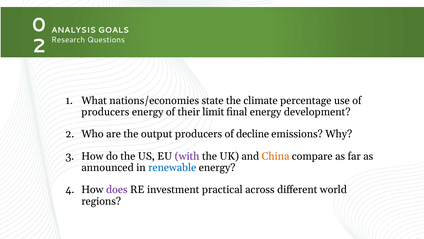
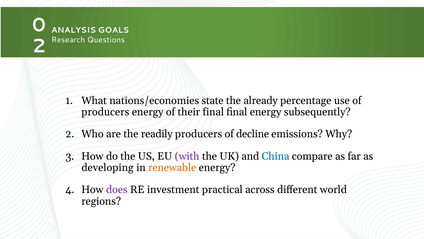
climate: climate -> already
their limit: limit -> final
development: development -> subsequently
output: output -> readily
China colour: orange -> blue
announced: announced -> developing
renewable colour: blue -> orange
